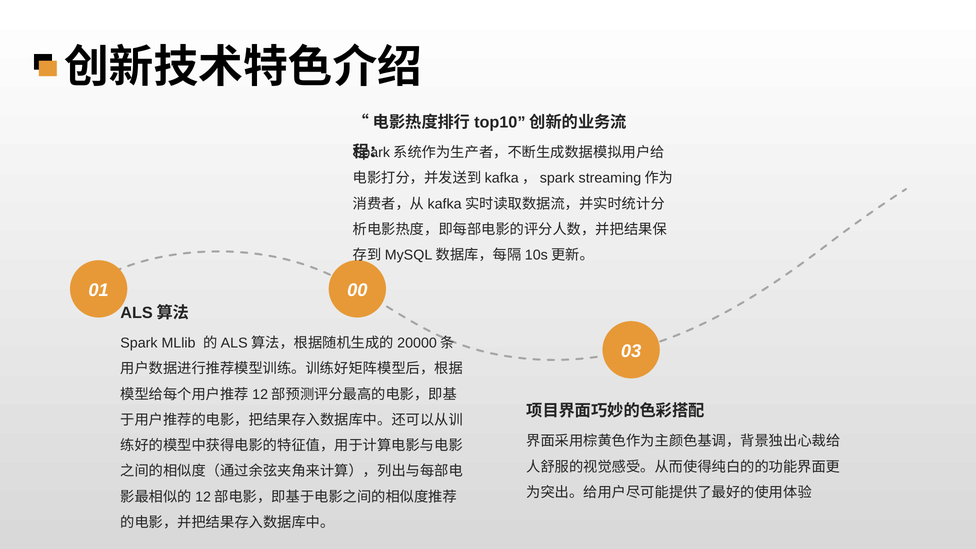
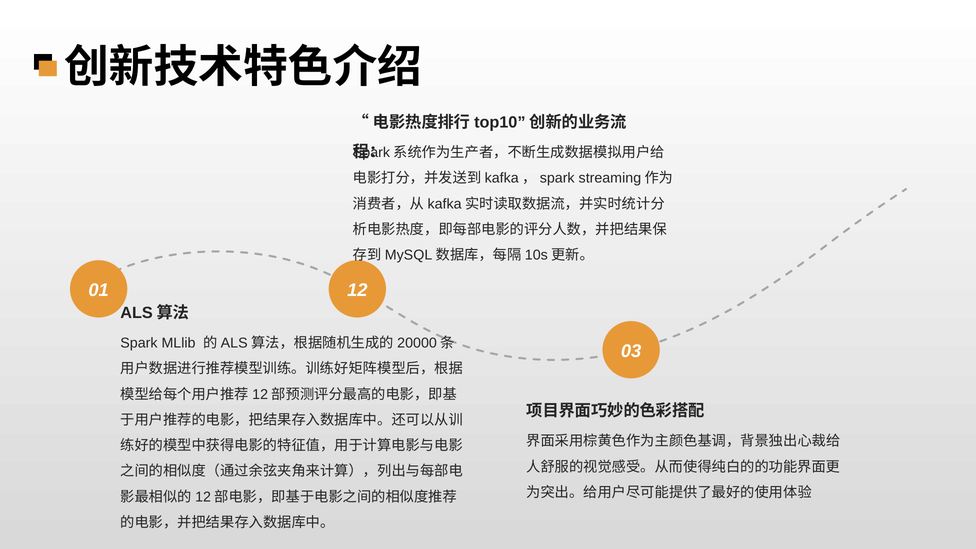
00: 00 -> 12
